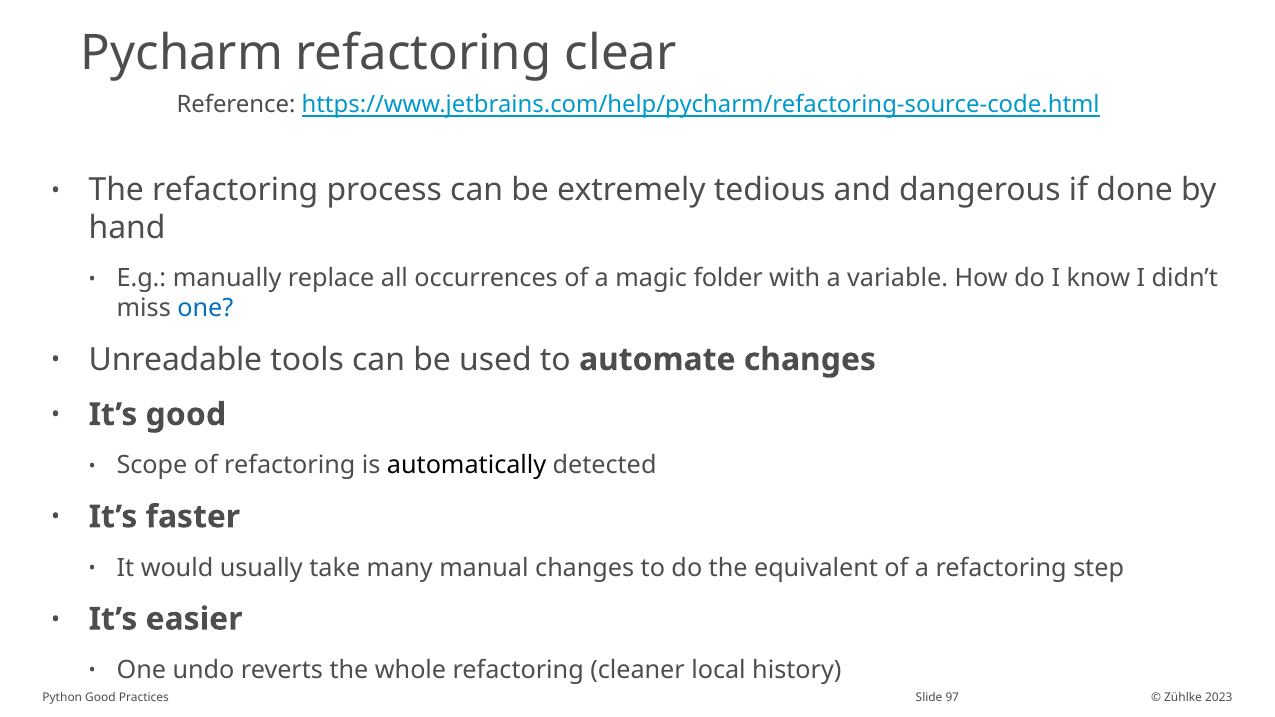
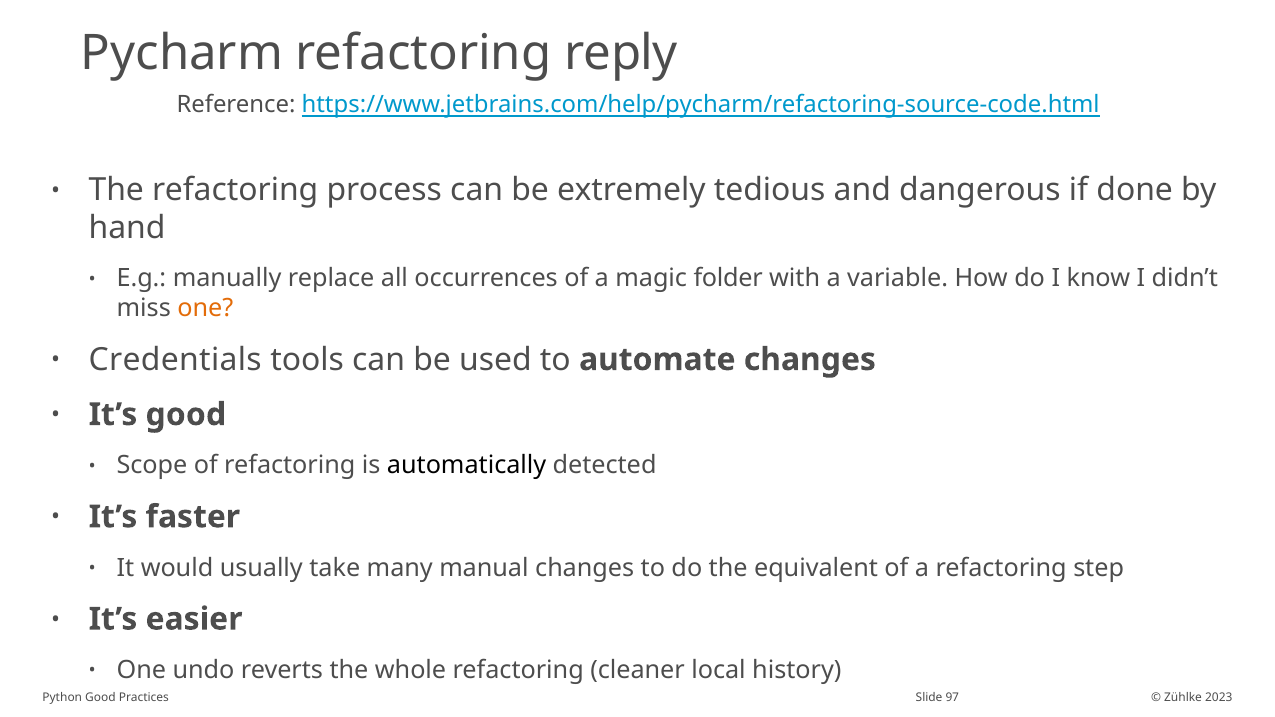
clear: clear -> reply
one at (205, 308) colour: blue -> orange
Unreadable: Unreadable -> Credentials
